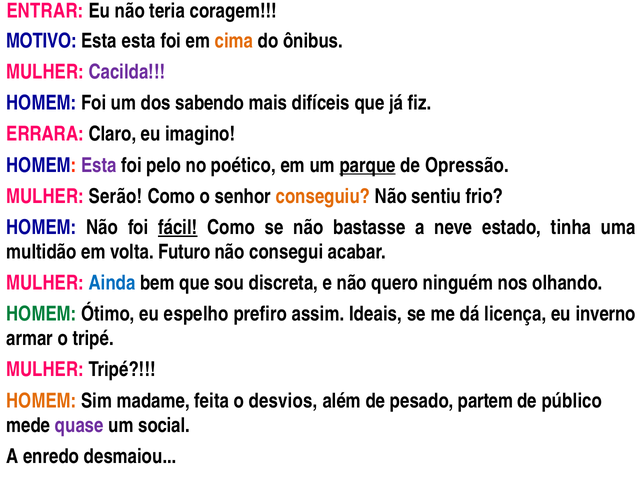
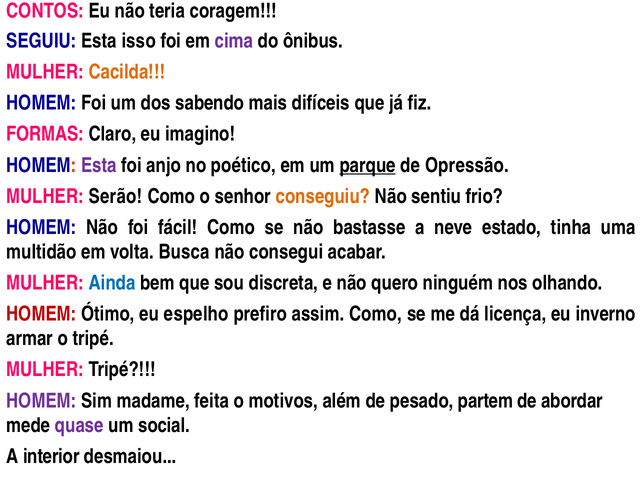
ENTRAR: ENTRAR -> CONTOS
MOTIVO: MOTIVO -> SEGUIU
Esta esta: esta -> isso
cima colour: orange -> purple
Cacilda colour: purple -> orange
ERRARA: ERRARA -> FORMAS
pelo: pelo -> anjo
fácil underline: present -> none
Futuro: Futuro -> Busca
HOMEM at (41, 314) colour: green -> red
assim Ideais: Ideais -> Como
HOMEM at (41, 401) colour: orange -> purple
desvios: desvios -> motivos
público: público -> abordar
enredo: enredo -> interior
